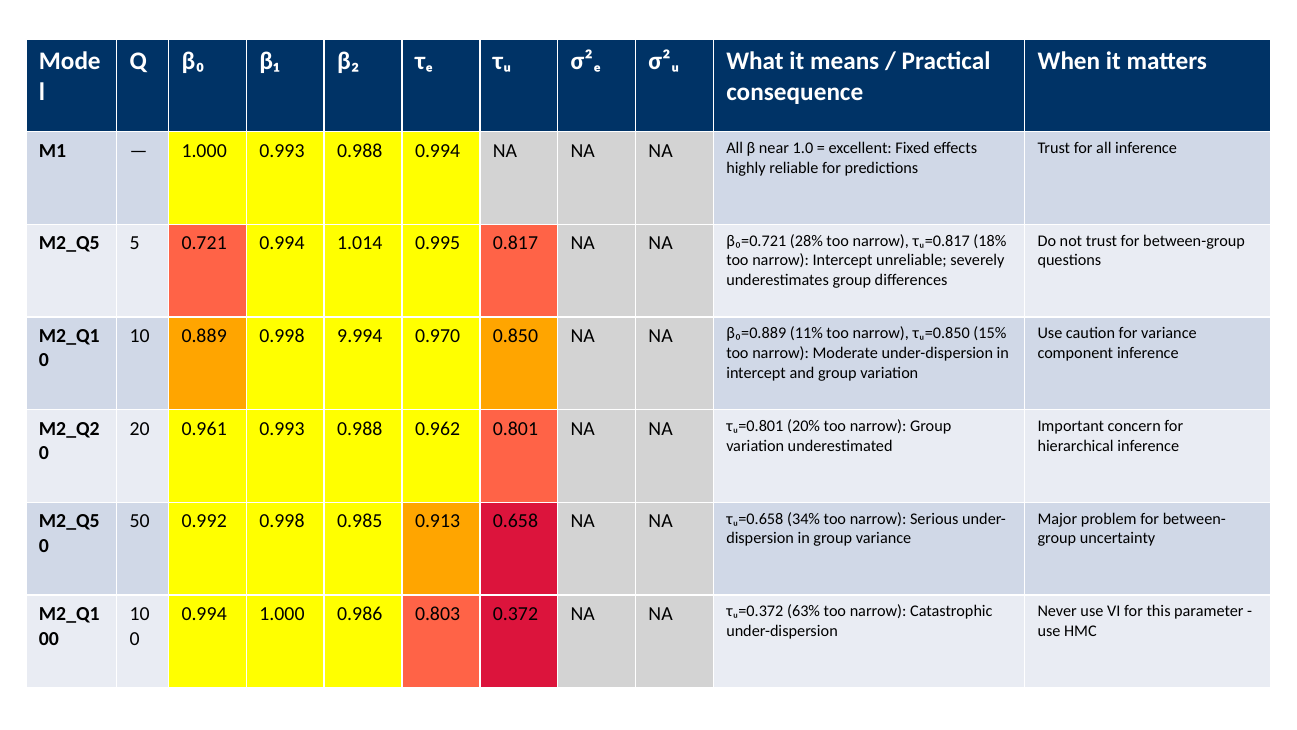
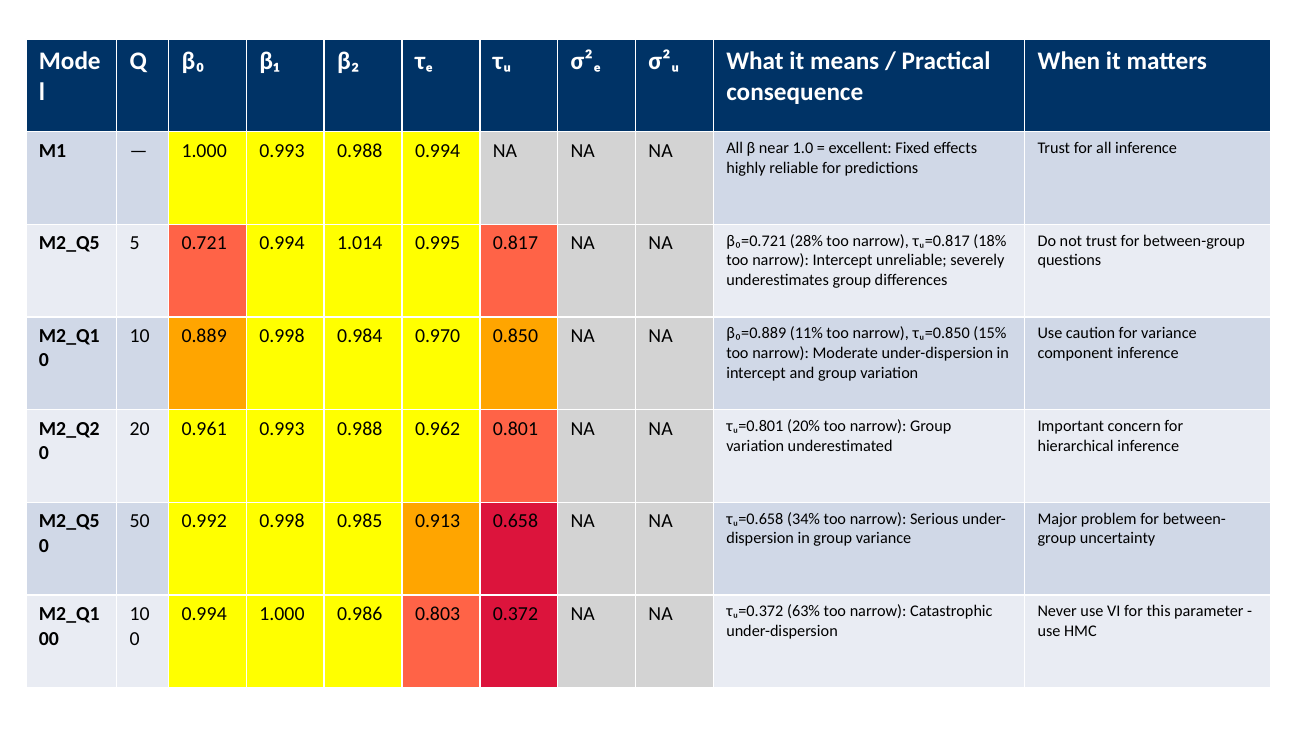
9.994: 9.994 -> 0.984
